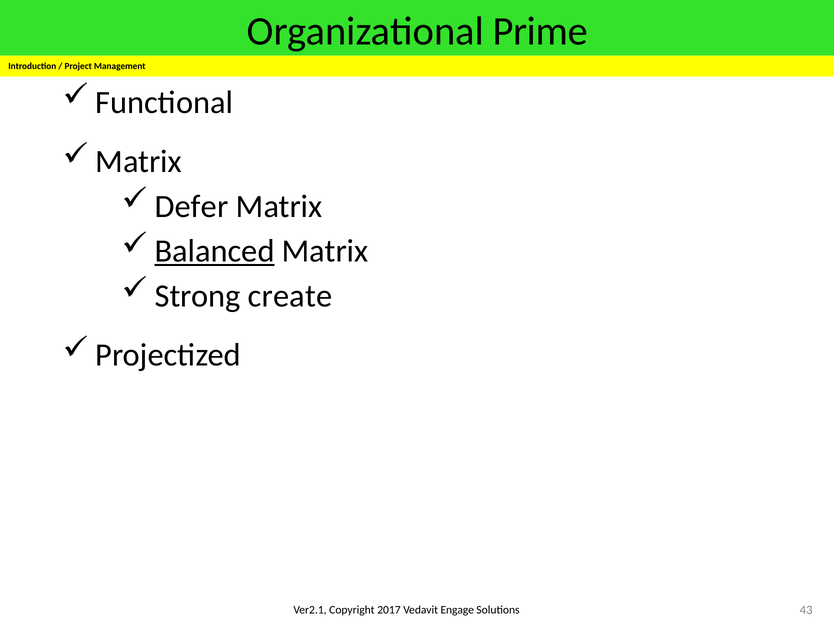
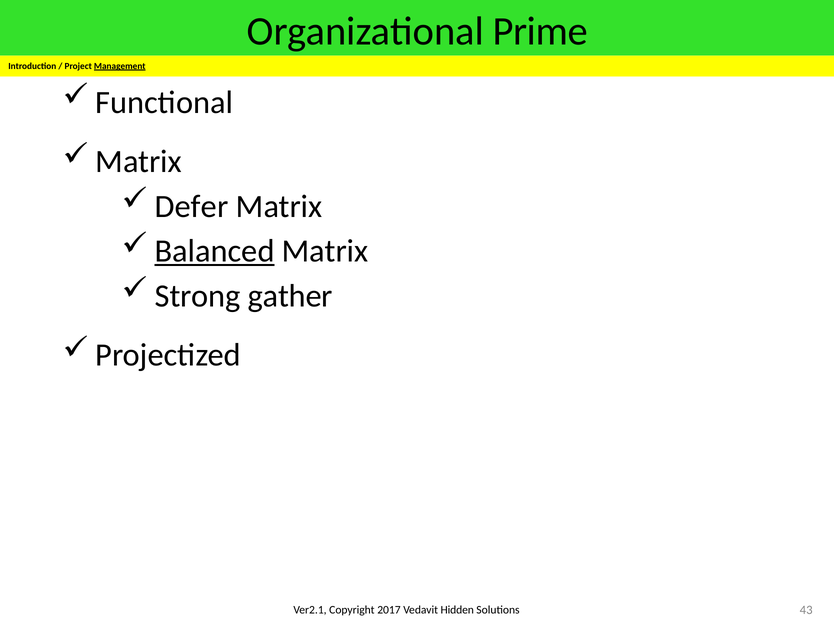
Management underline: none -> present
create: create -> gather
Engage: Engage -> Hidden
